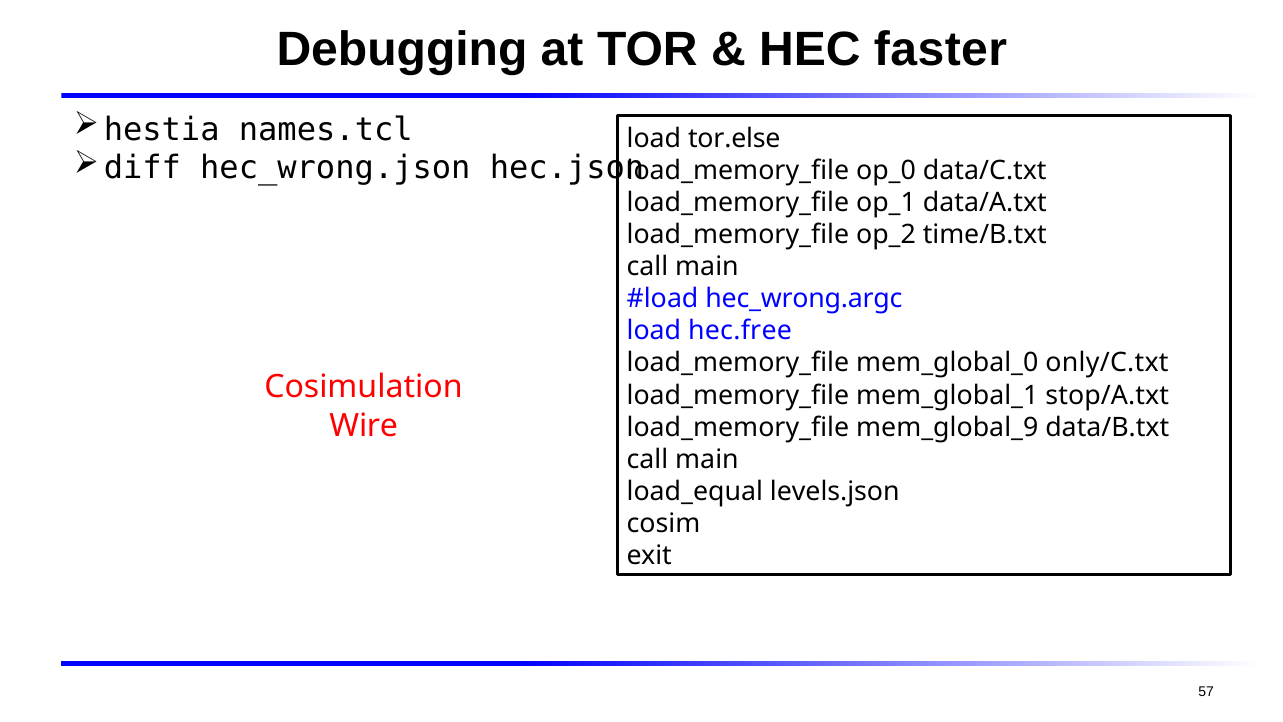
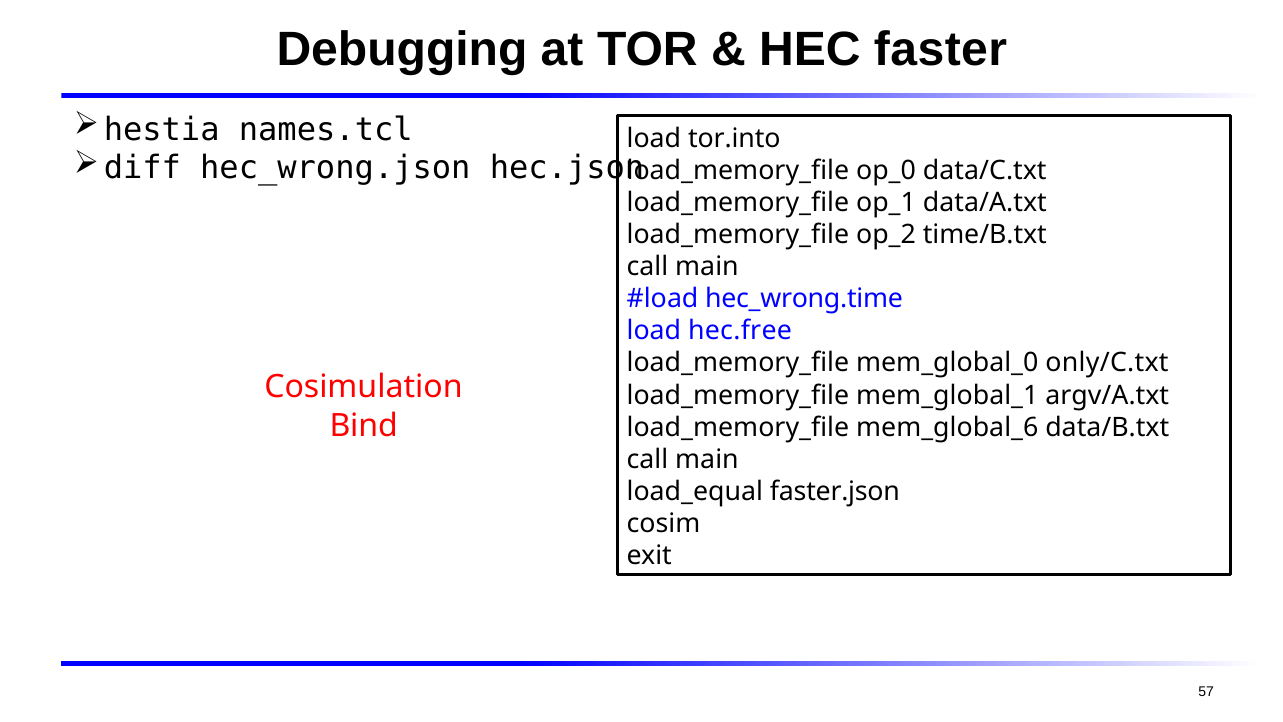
tor.else: tor.else -> tor.into
hec_wrong.argc: hec_wrong.argc -> hec_wrong.time
stop/A.txt: stop/A.txt -> argv/A.txt
Wire: Wire -> Bind
mem_global_9: mem_global_9 -> mem_global_6
levels.json: levels.json -> faster.json
